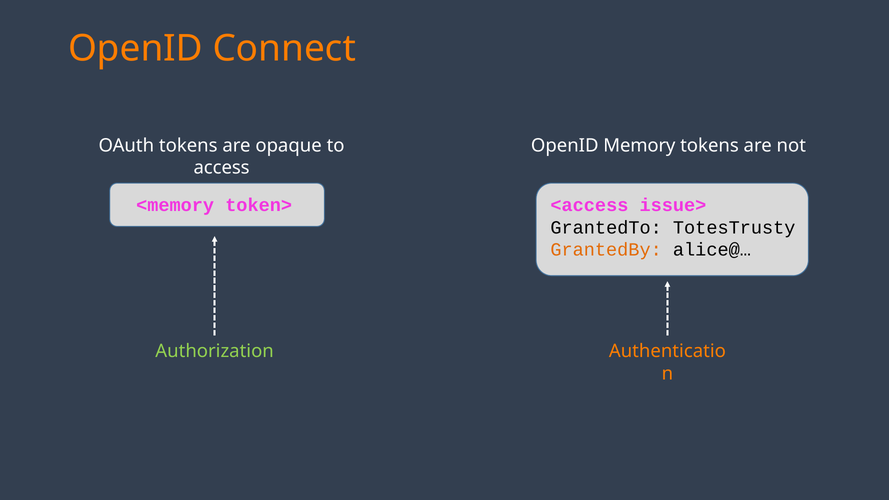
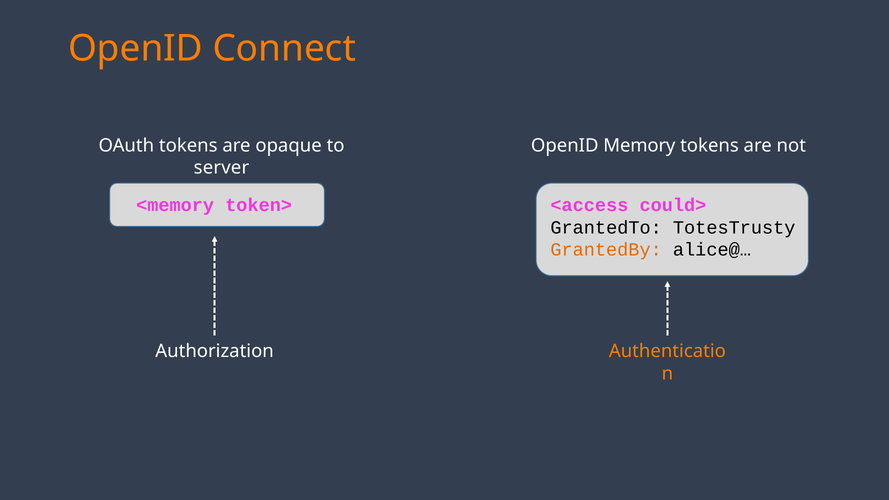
access: access -> server
issue>: issue> -> could>
Authorization colour: light green -> white
